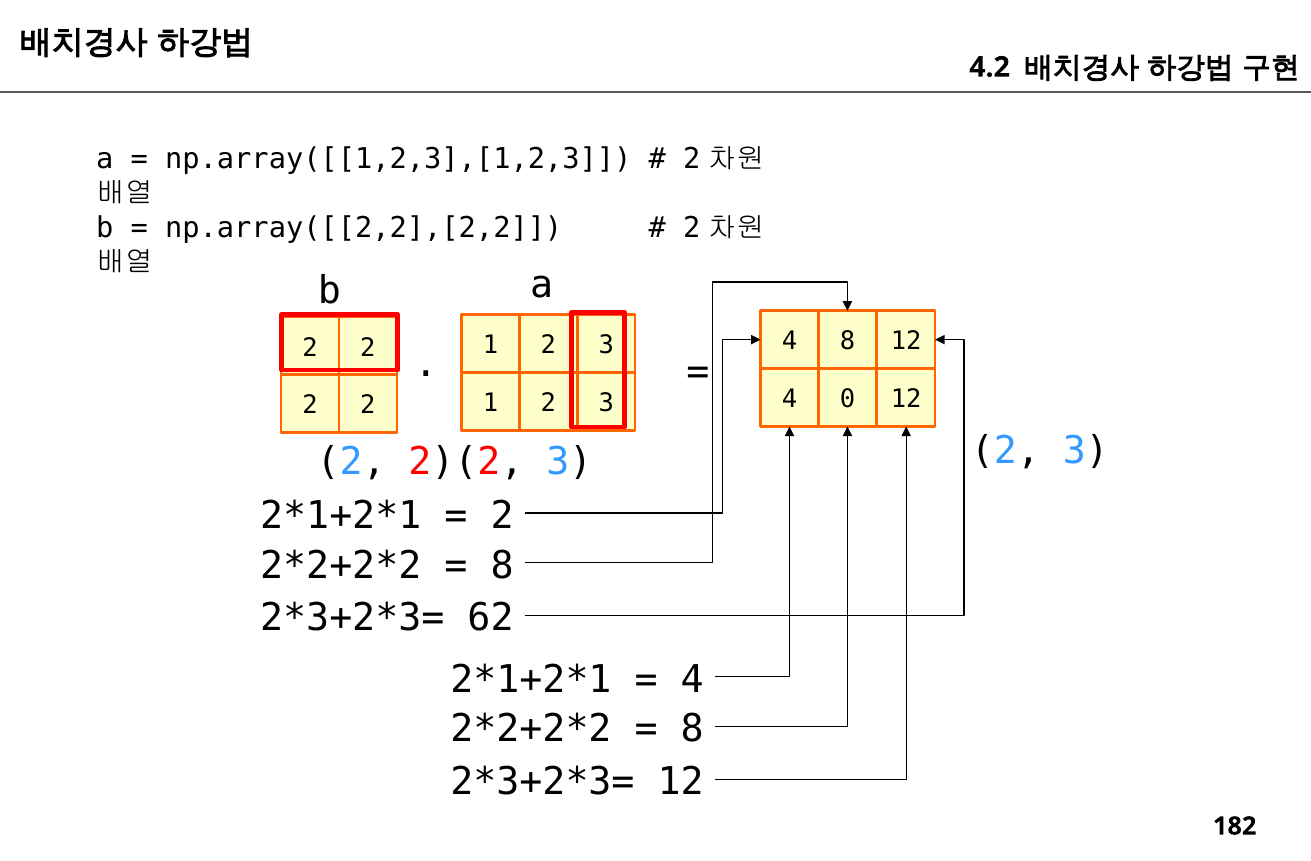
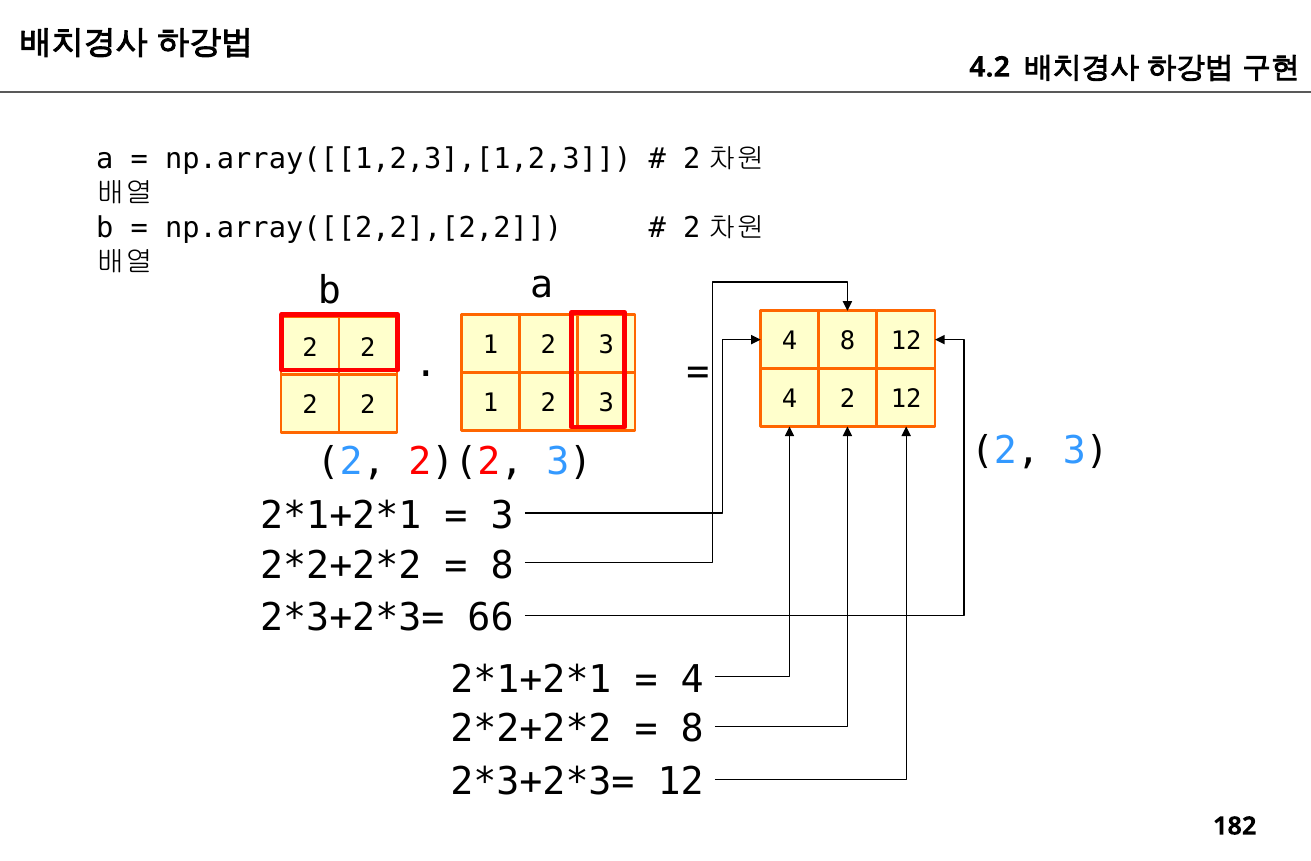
4 0: 0 -> 2
2 at (502, 516): 2 -> 3
62: 62 -> 66
